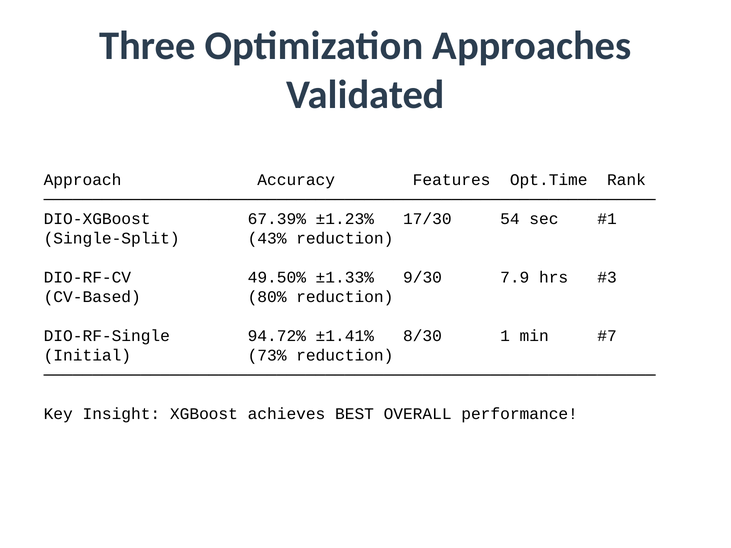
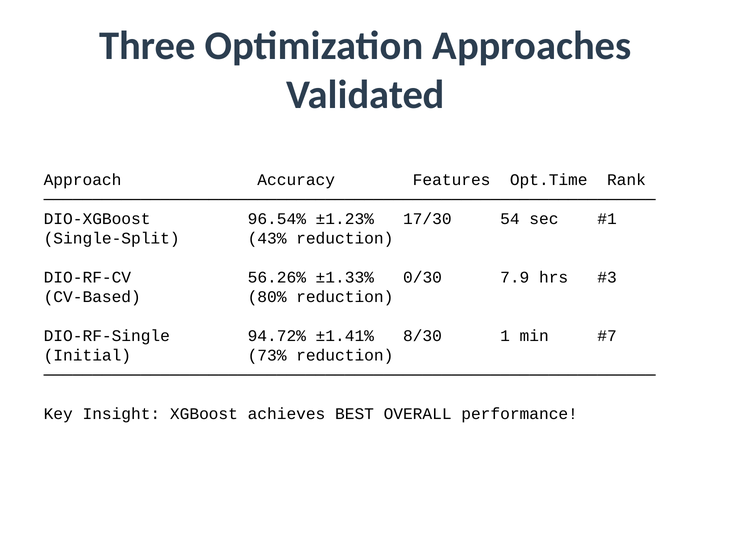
67.39%: 67.39% -> 96.54%
49.50%: 49.50% -> 56.26%
9/30: 9/30 -> 0/30
